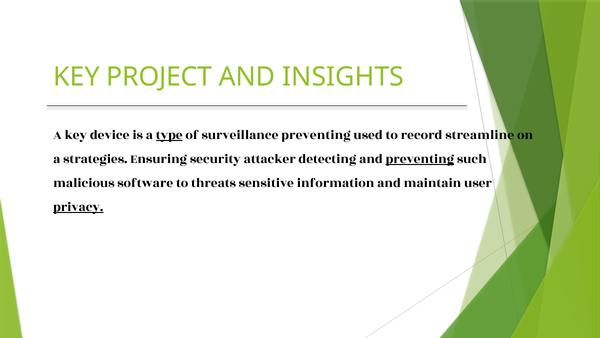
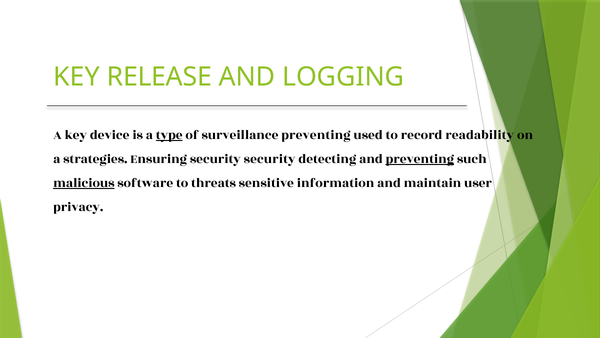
PROJECT: PROJECT -> RELEASE
INSIGHTS: INSIGHTS -> LOGGING
streamline: streamline -> readability
security attacker: attacker -> security
malicious underline: none -> present
privacy underline: present -> none
